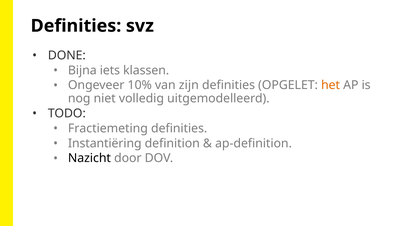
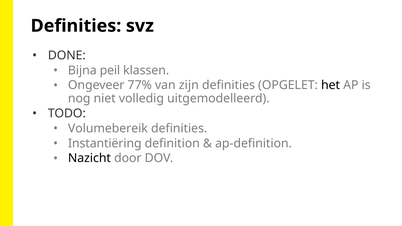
iets: iets -> peil
10%: 10% -> 77%
het colour: orange -> black
Fractiemeting: Fractiemeting -> Volumebereik
